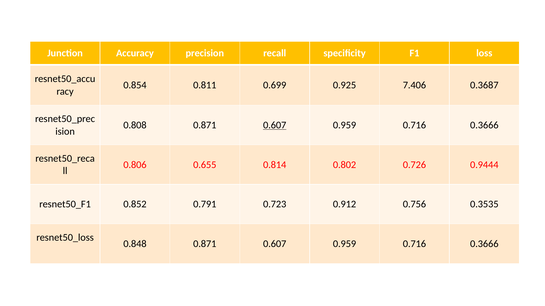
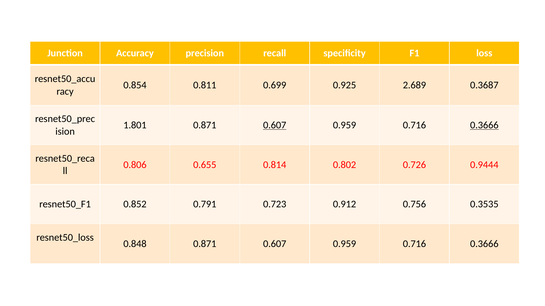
7.406: 7.406 -> 2.689
0.808: 0.808 -> 1.801
0.3666 at (484, 125) underline: none -> present
